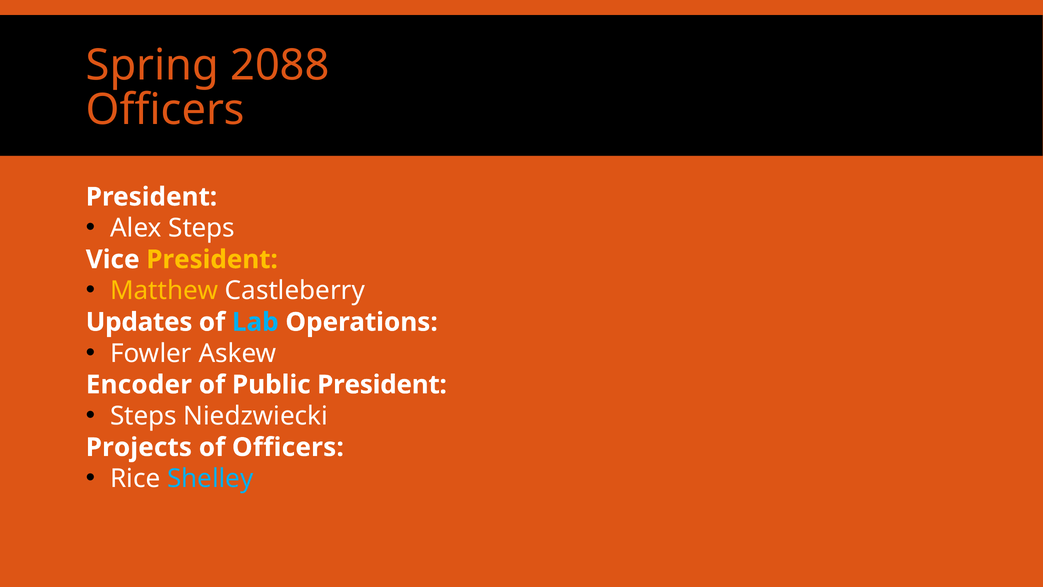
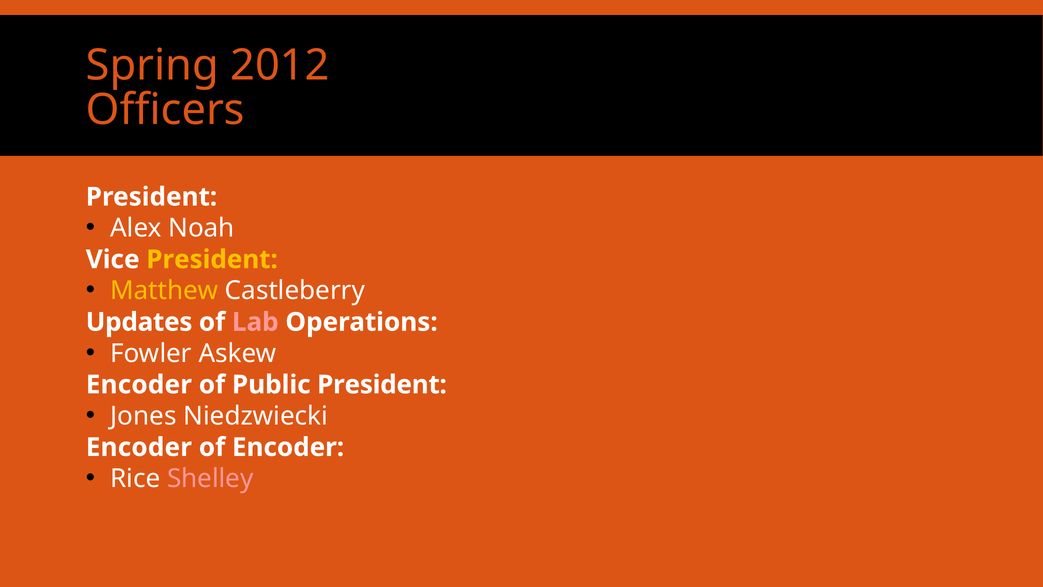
2088: 2088 -> 2012
Alex Steps: Steps -> Noah
Lab colour: light blue -> pink
Steps at (143, 416): Steps -> Jones
Projects at (139, 447): Projects -> Encoder
of Officers: Officers -> Encoder
Shelley colour: light blue -> pink
